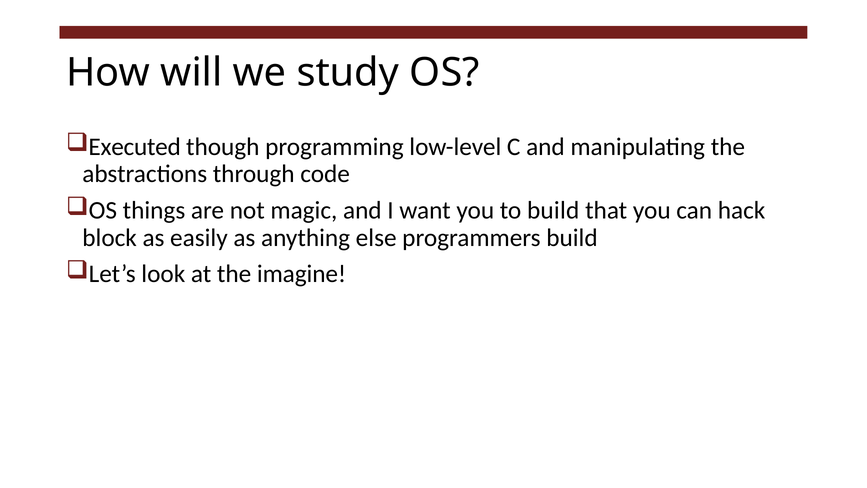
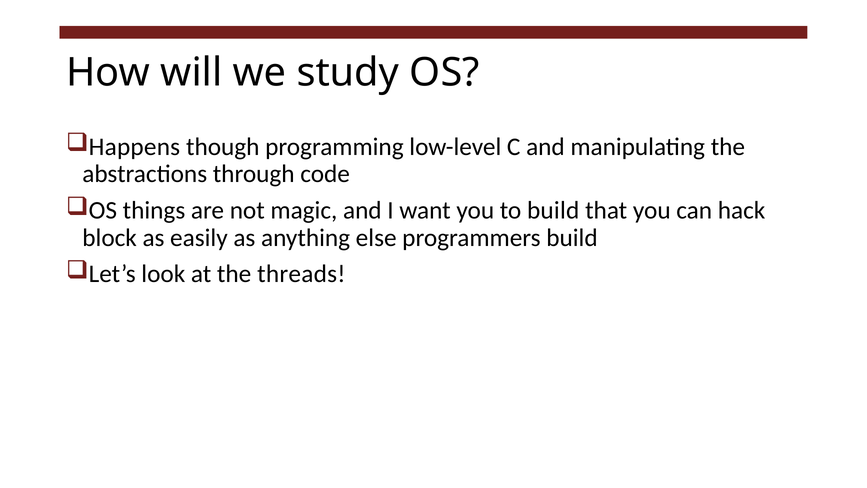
Executed: Executed -> Happens
imagine: imagine -> threads
